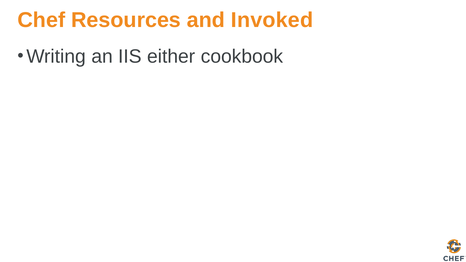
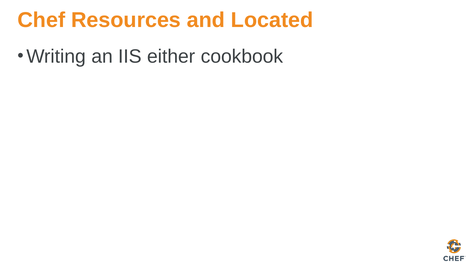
Invoked: Invoked -> Located
